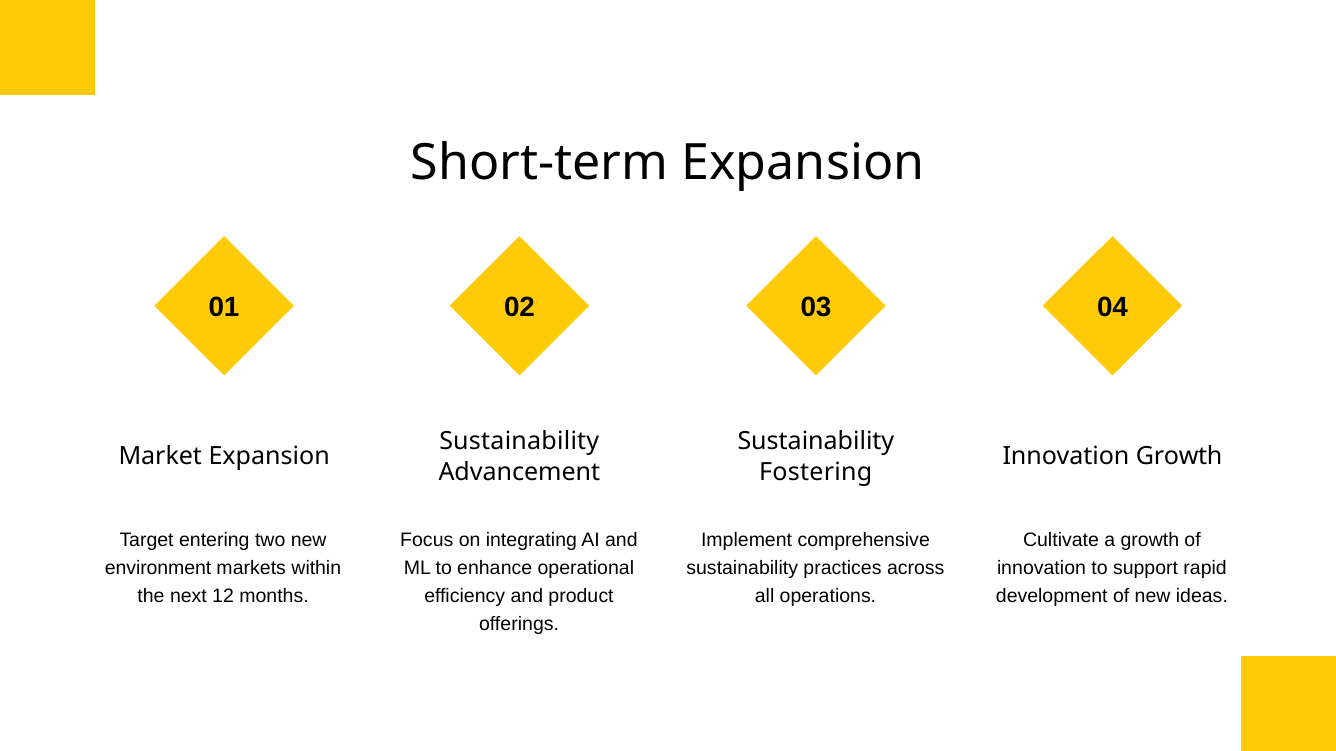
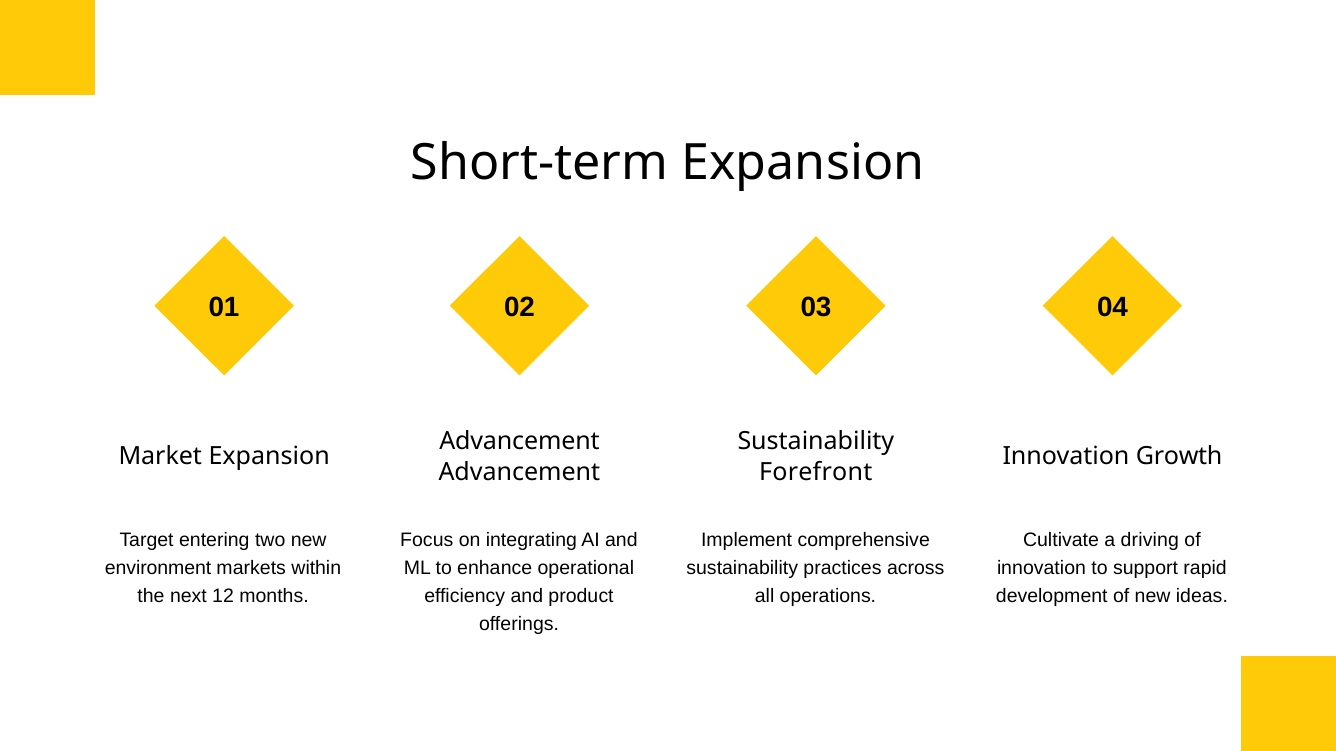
Sustainability at (519, 442): Sustainability -> Advancement
Fostering: Fostering -> Forefront
a growth: growth -> driving
